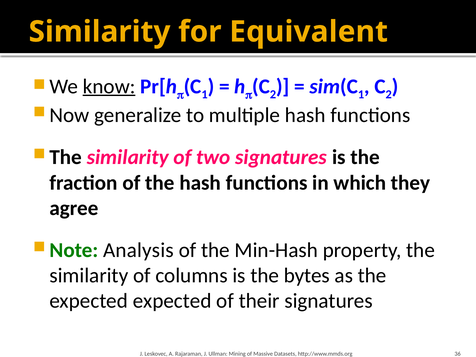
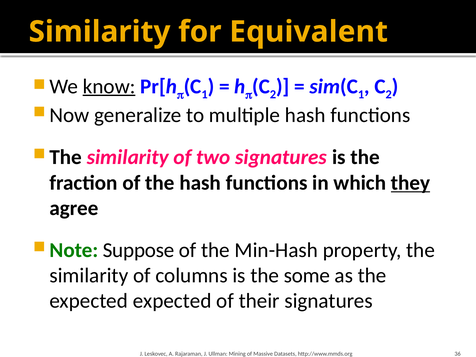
they underline: none -> present
Analysis: Analysis -> Suppose
bytes: bytes -> some
